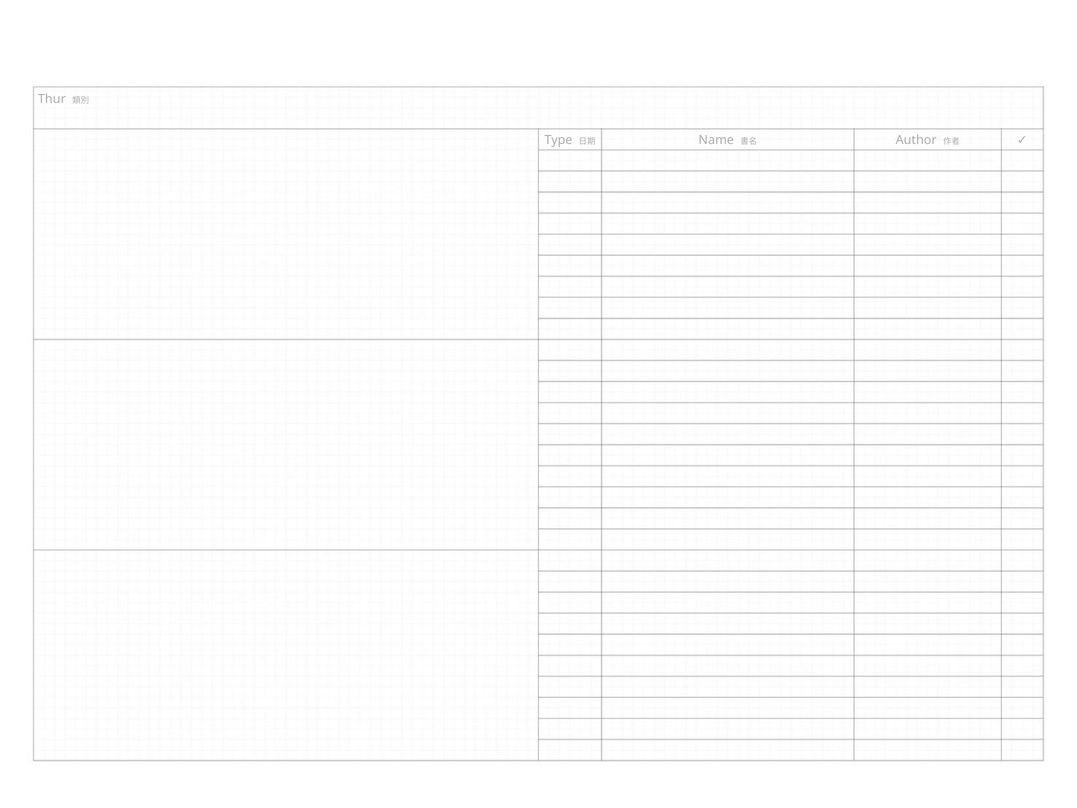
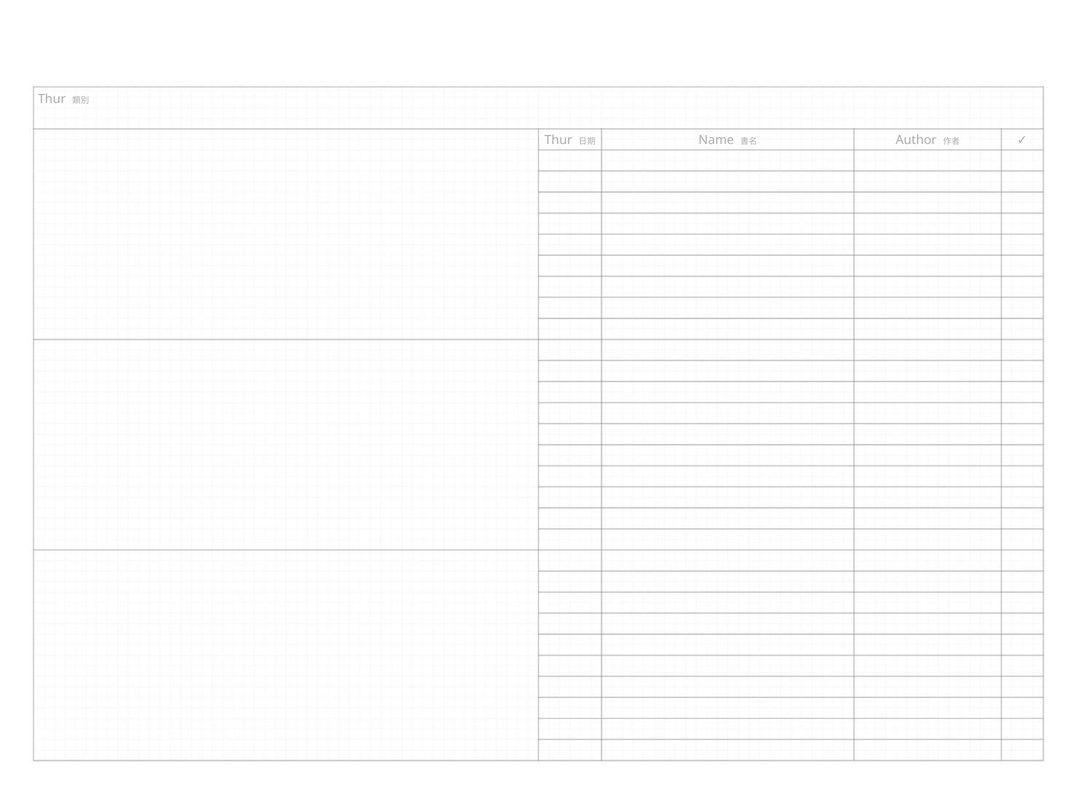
Type at (558, 140): Type -> Thur
